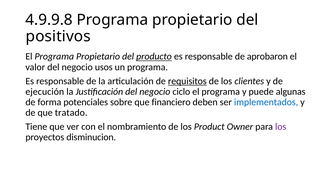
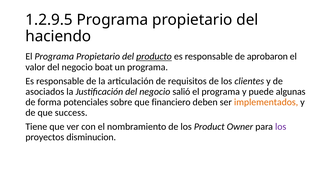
4.9.9.8: 4.9.9.8 -> 1.2.9.5
positivos: positivos -> haciendo
usos: usos -> boat
requisitos underline: present -> none
ejecución: ejecución -> asociados
ciclo: ciclo -> salió
implementados colour: blue -> orange
tratado: tratado -> success
